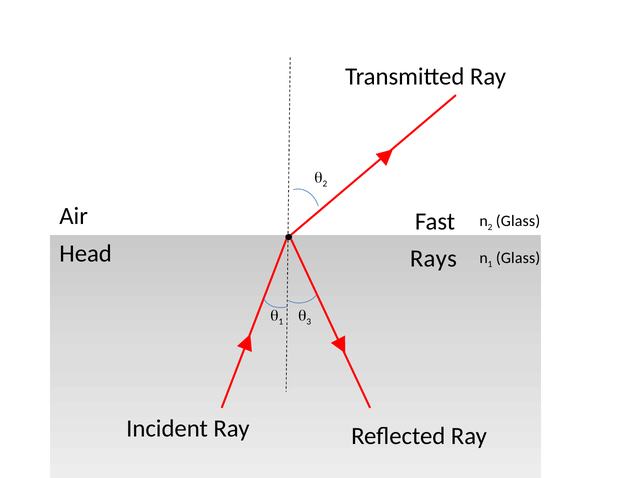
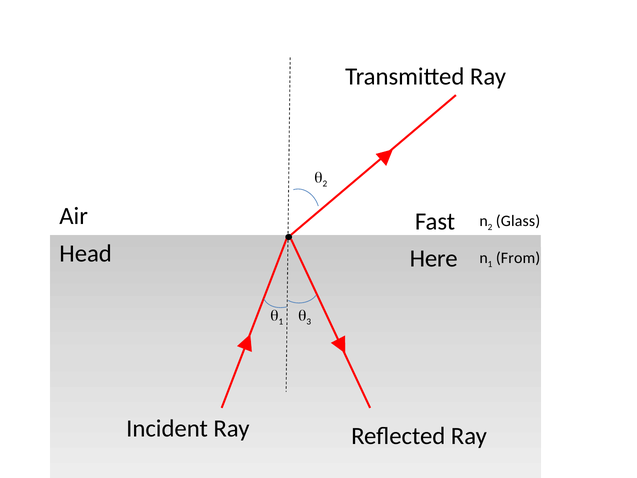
Rays: Rays -> Here
Glass at (518, 258): Glass -> From
